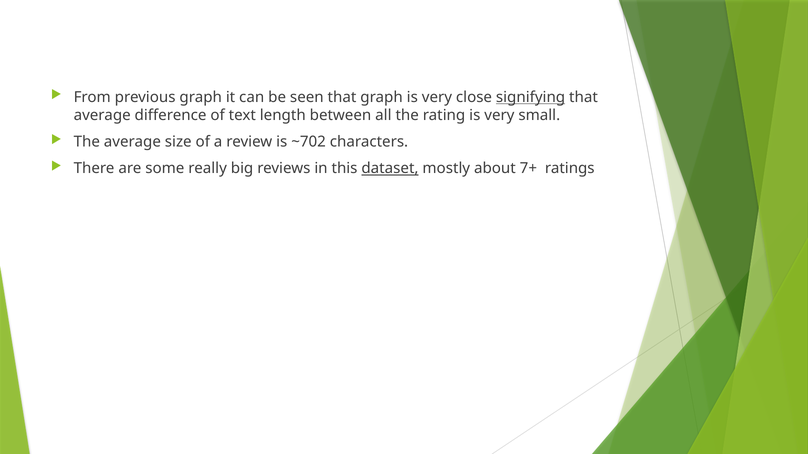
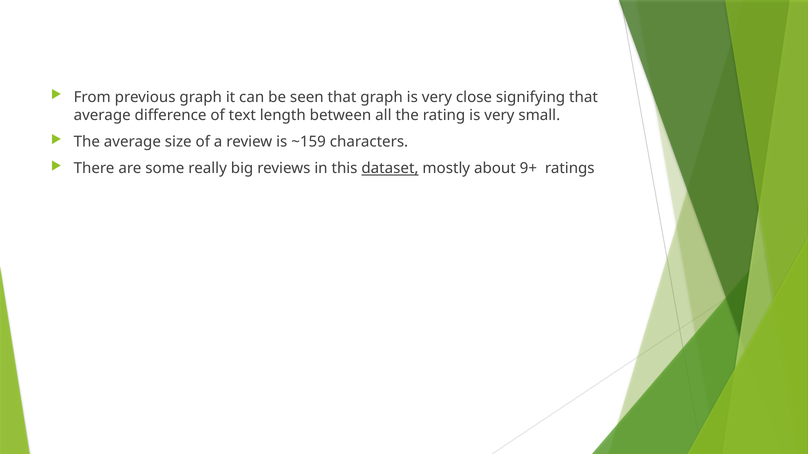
signifying underline: present -> none
~702: ~702 -> ~159
7+: 7+ -> 9+
